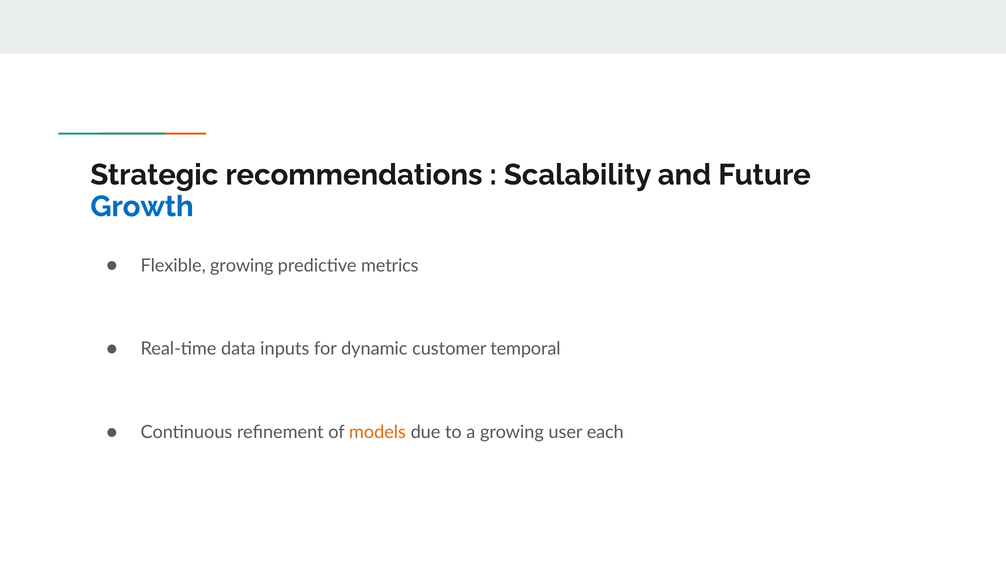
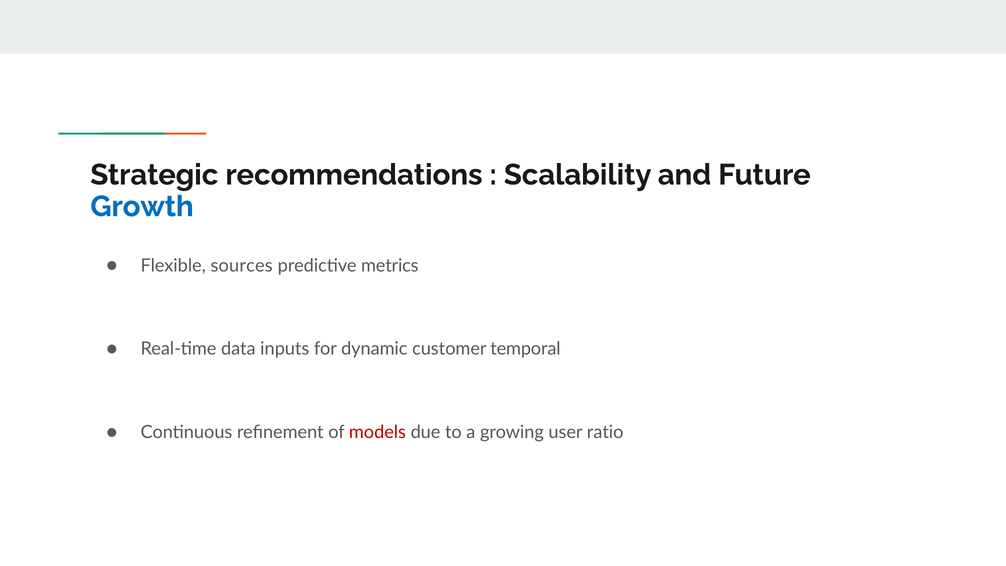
Flexible growing: growing -> sources
models colour: orange -> red
each: each -> ratio
